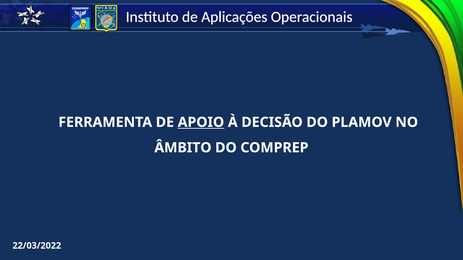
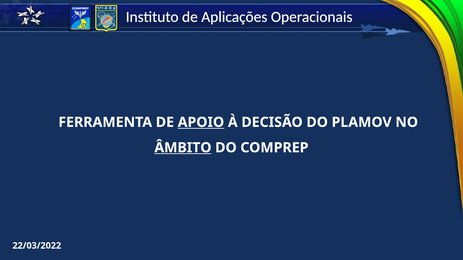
ÂMBITO underline: none -> present
